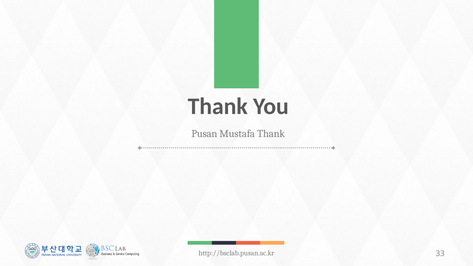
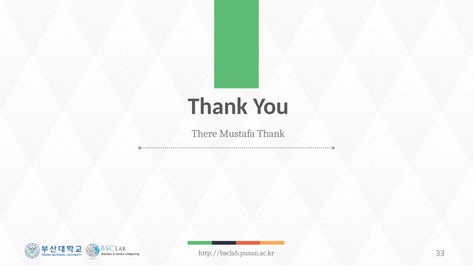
Pusan: Pusan -> There
